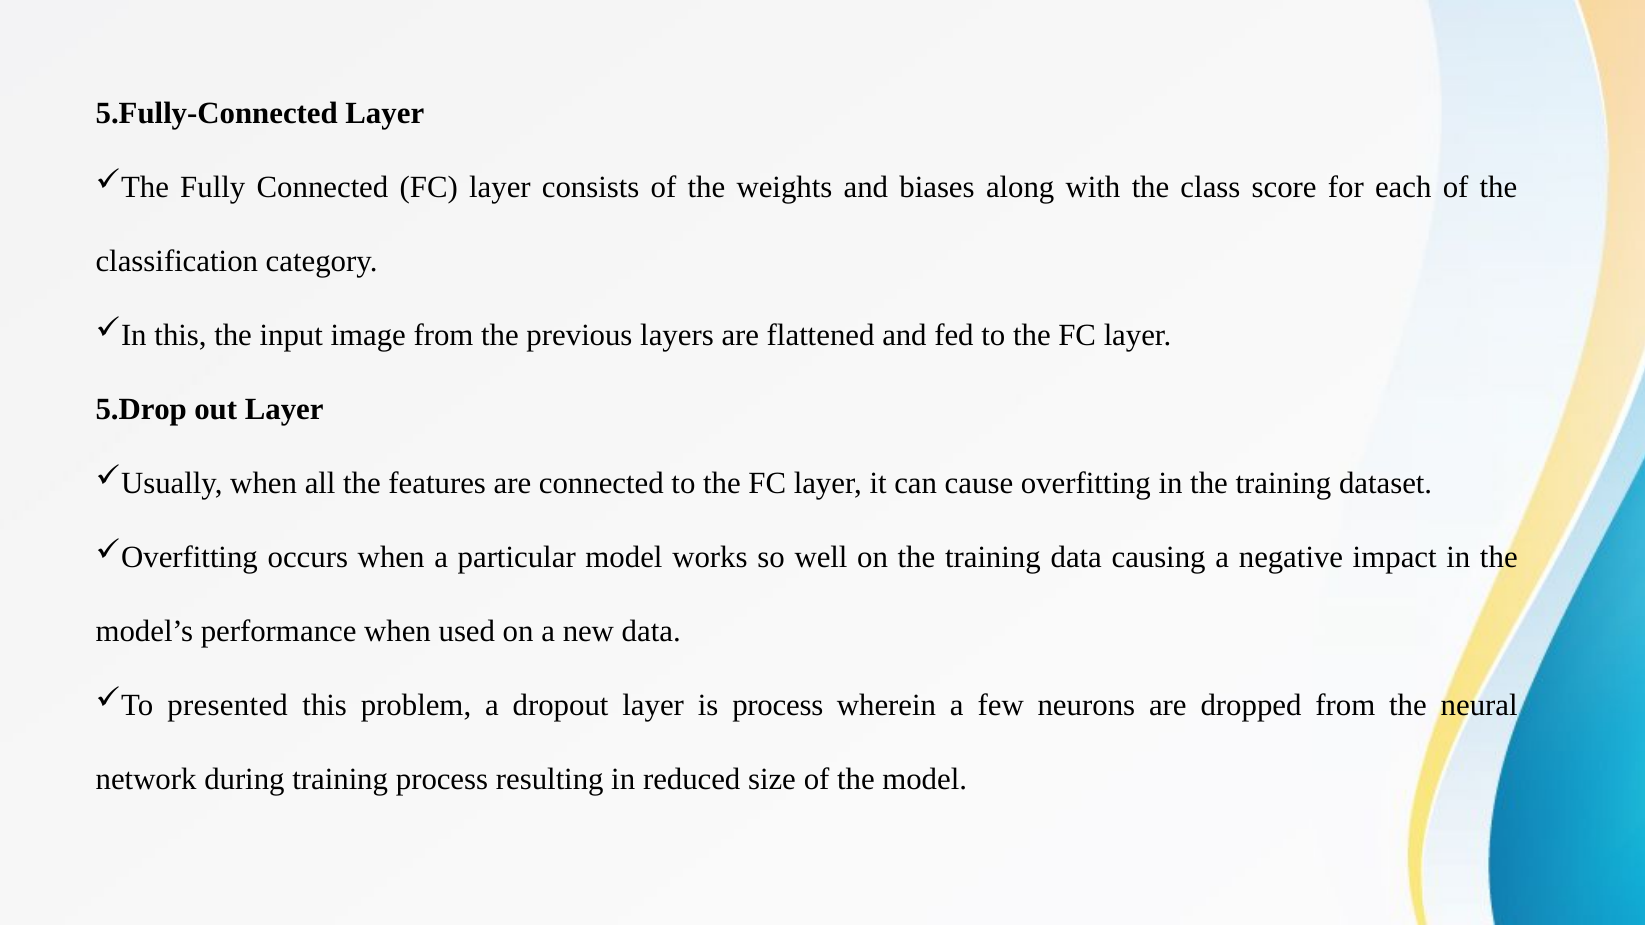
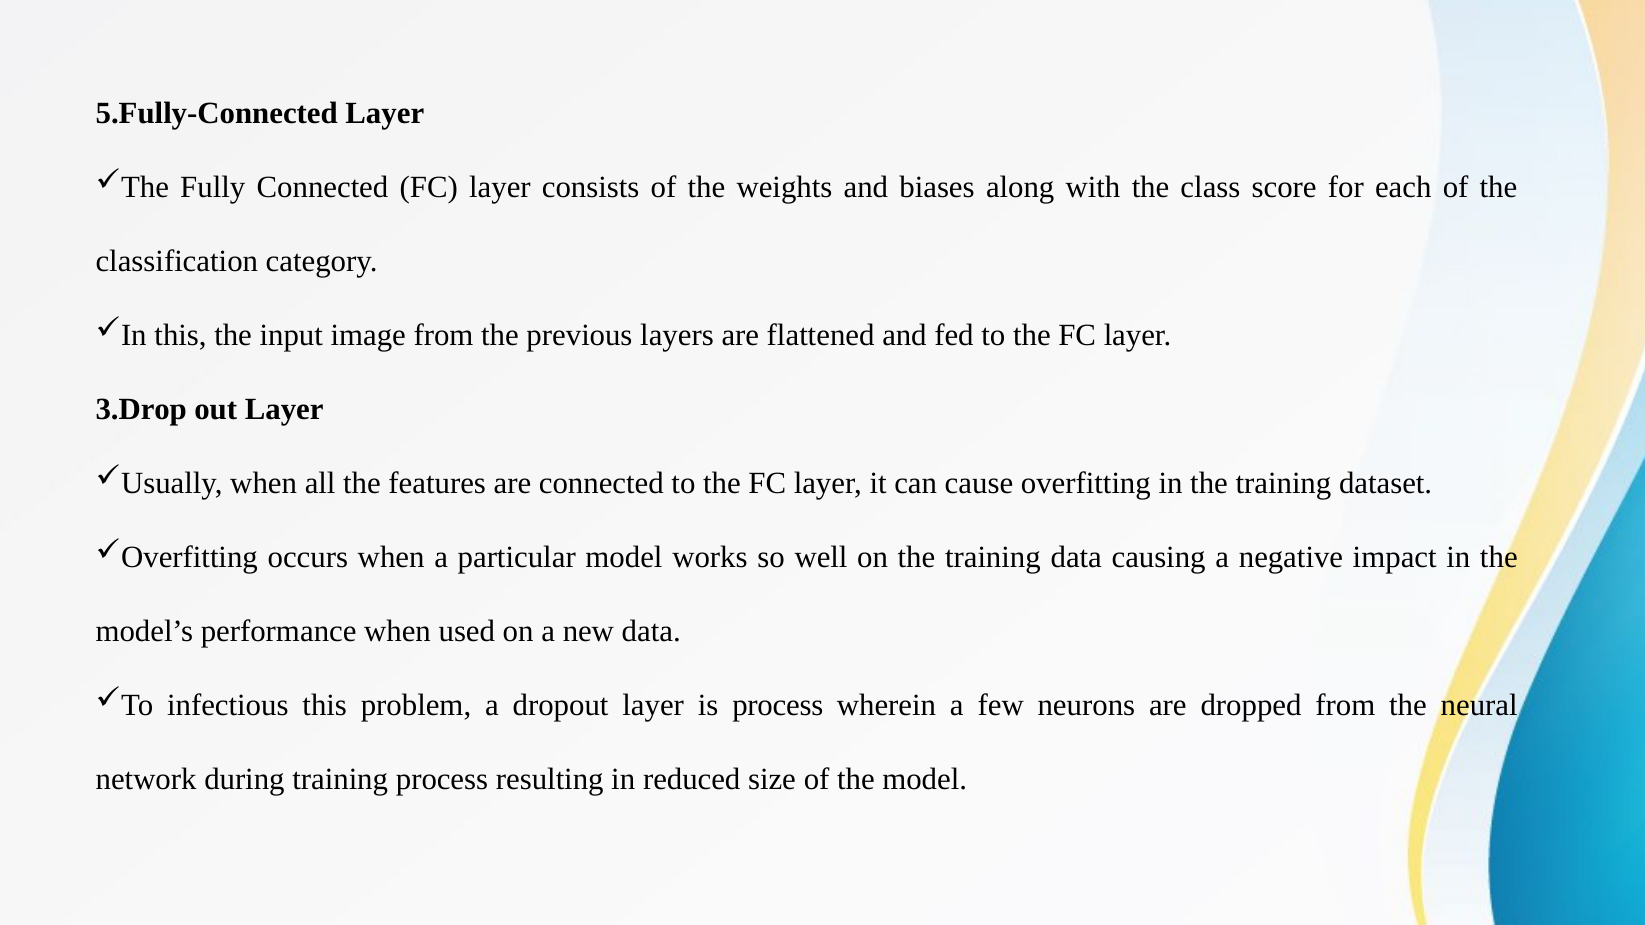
5.Drop: 5.Drop -> 3.Drop
presented: presented -> infectious
